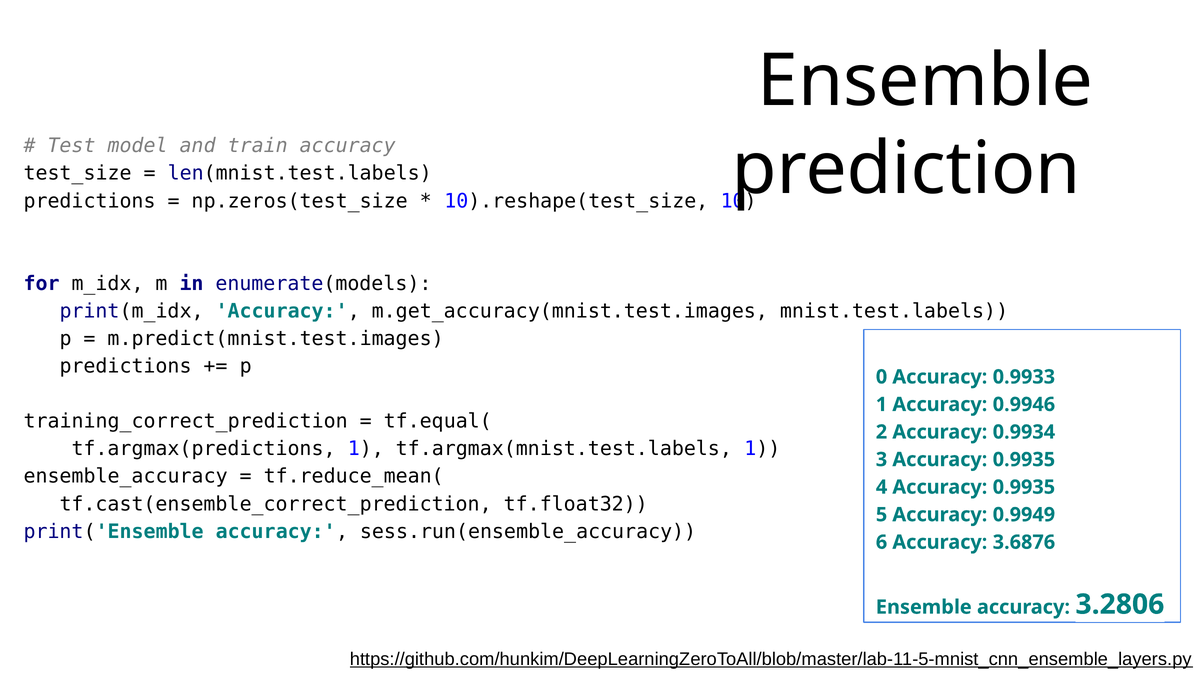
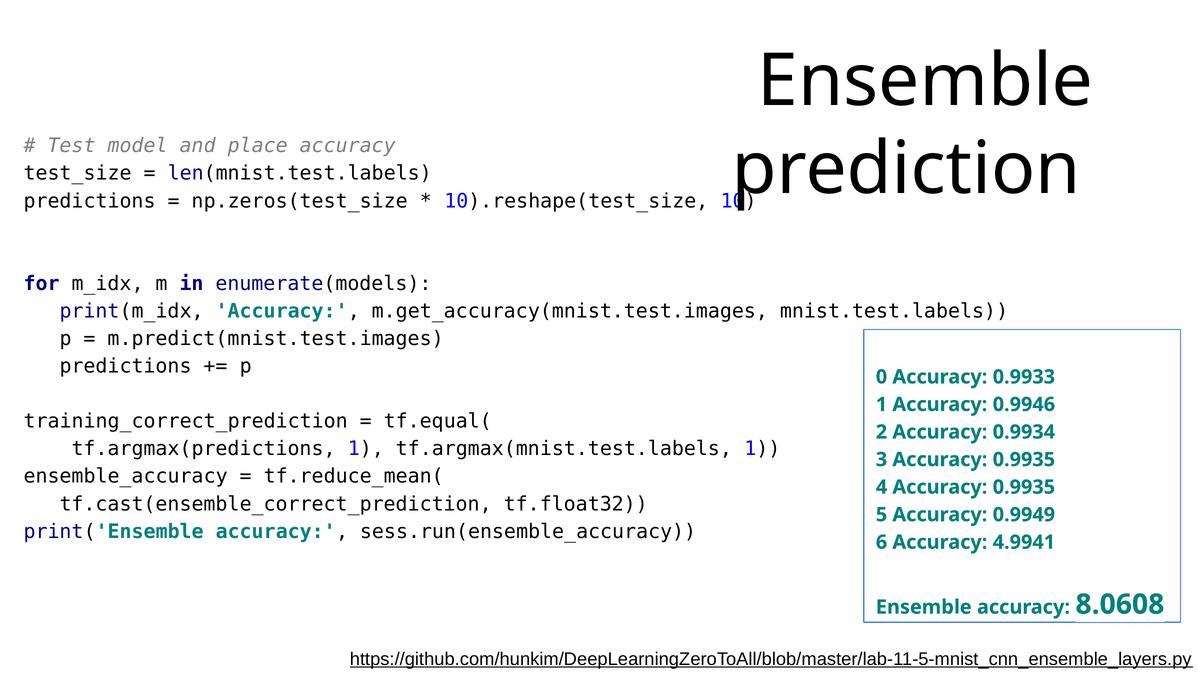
train: train -> place
3.6876: 3.6876 -> 4.9941
3.2806: 3.2806 -> 8.0608
